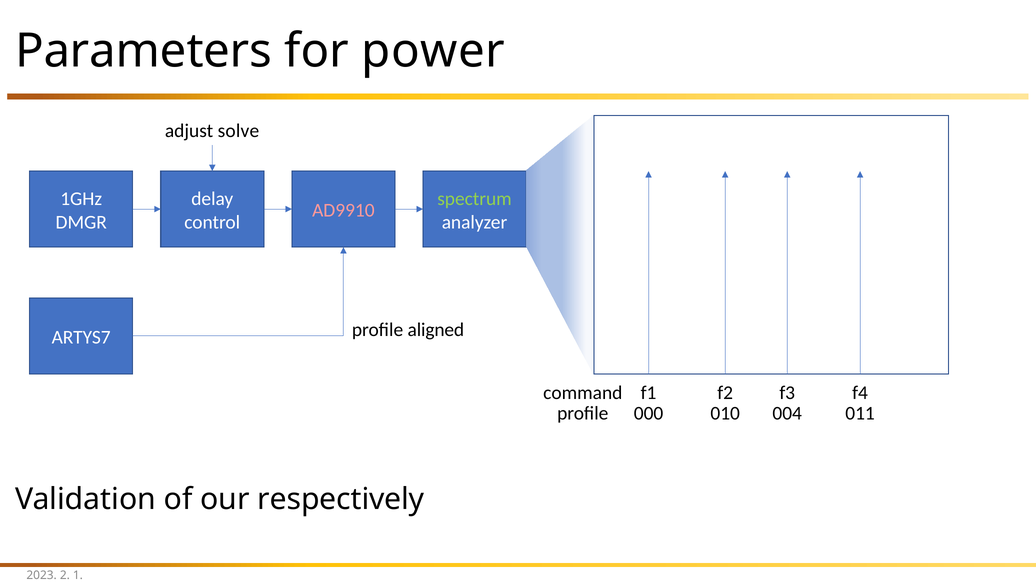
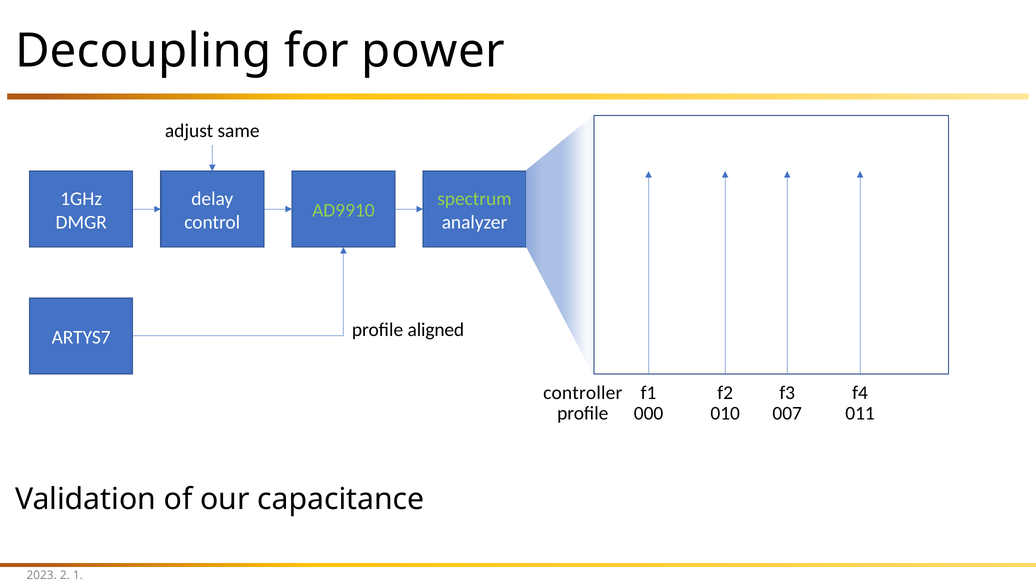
Parameters: Parameters -> Decoupling
solve: solve -> same
AD9910 colour: pink -> light green
command: command -> controller
004: 004 -> 007
respectively: respectively -> capacitance
